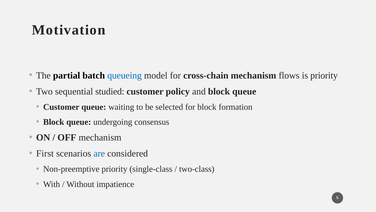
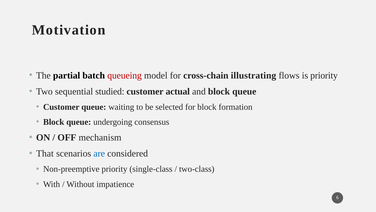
queueing colour: blue -> red
cross-chain mechanism: mechanism -> illustrating
policy: policy -> actual
First: First -> That
